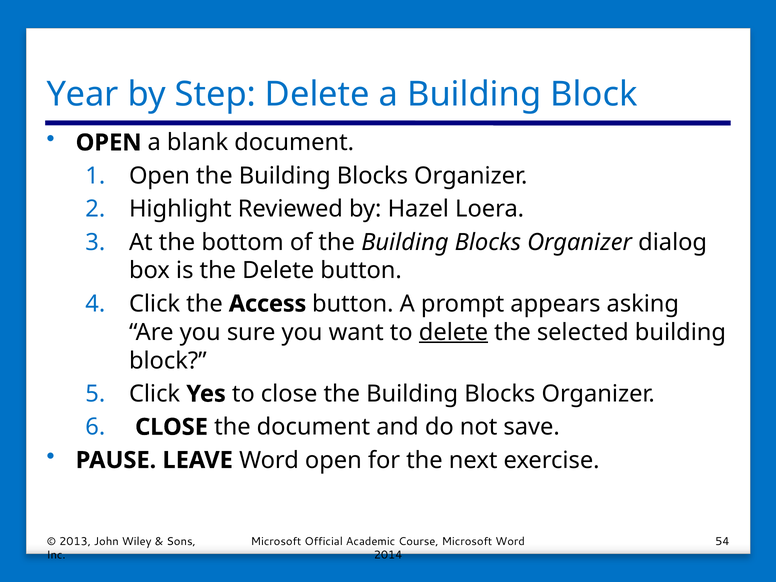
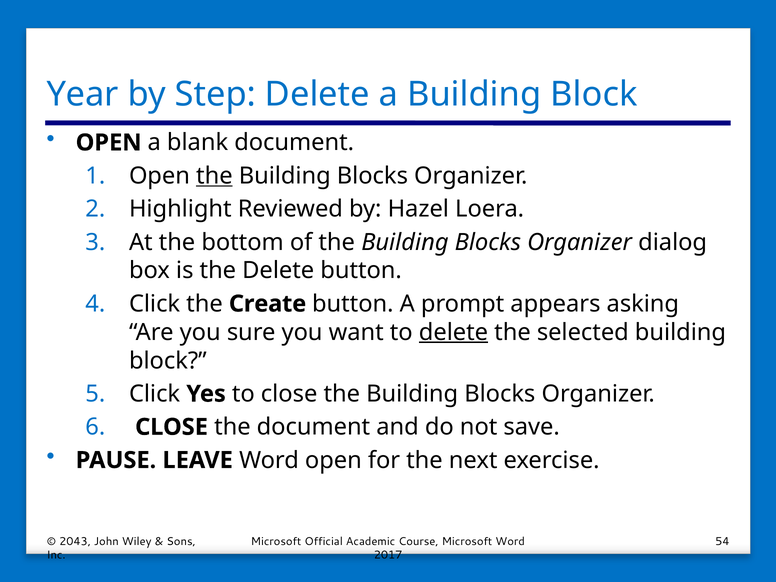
the at (214, 176) underline: none -> present
Access: Access -> Create
2013: 2013 -> 2043
2014: 2014 -> 2017
